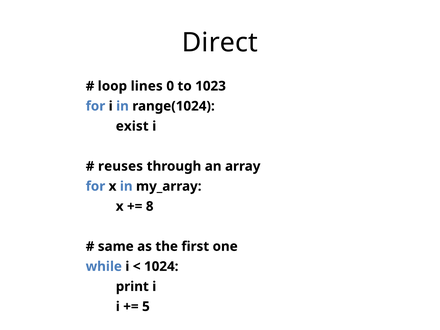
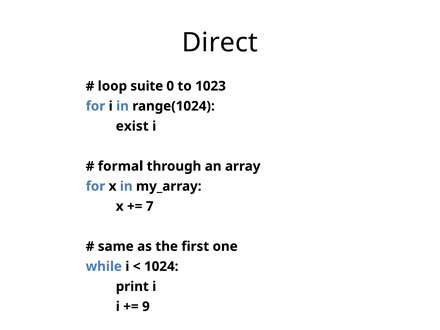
lines: lines -> suite
reuses: reuses -> formal
8: 8 -> 7
5: 5 -> 9
